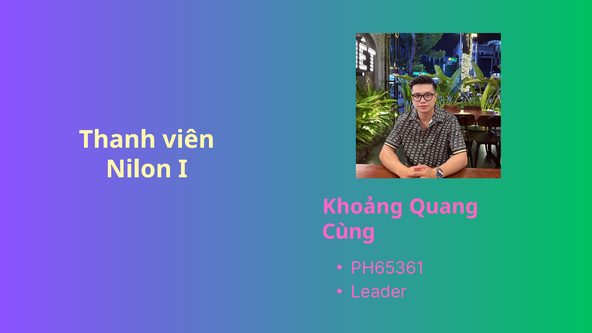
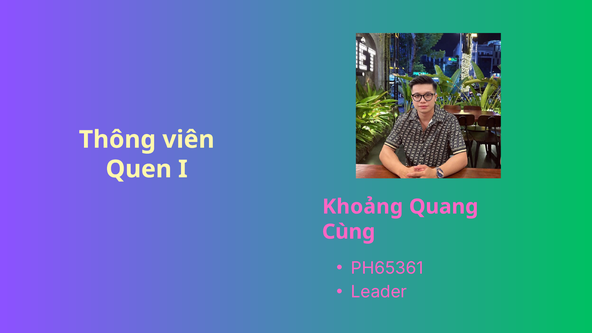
Thanh: Thanh -> Thông
Nilon: Nilon -> Quen
